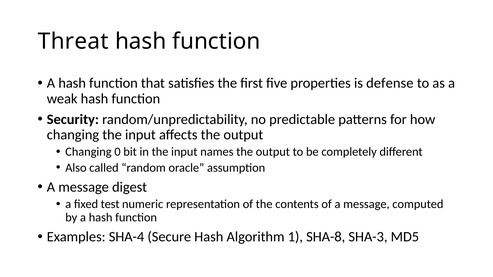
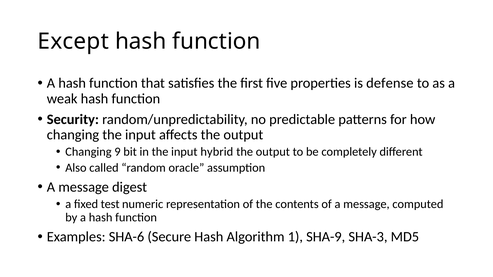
Threat: Threat -> Except
0: 0 -> 9
names: names -> hybrid
SHA-4: SHA-4 -> SHA-6
SHA-8: SHA-8 -> SHA-9
